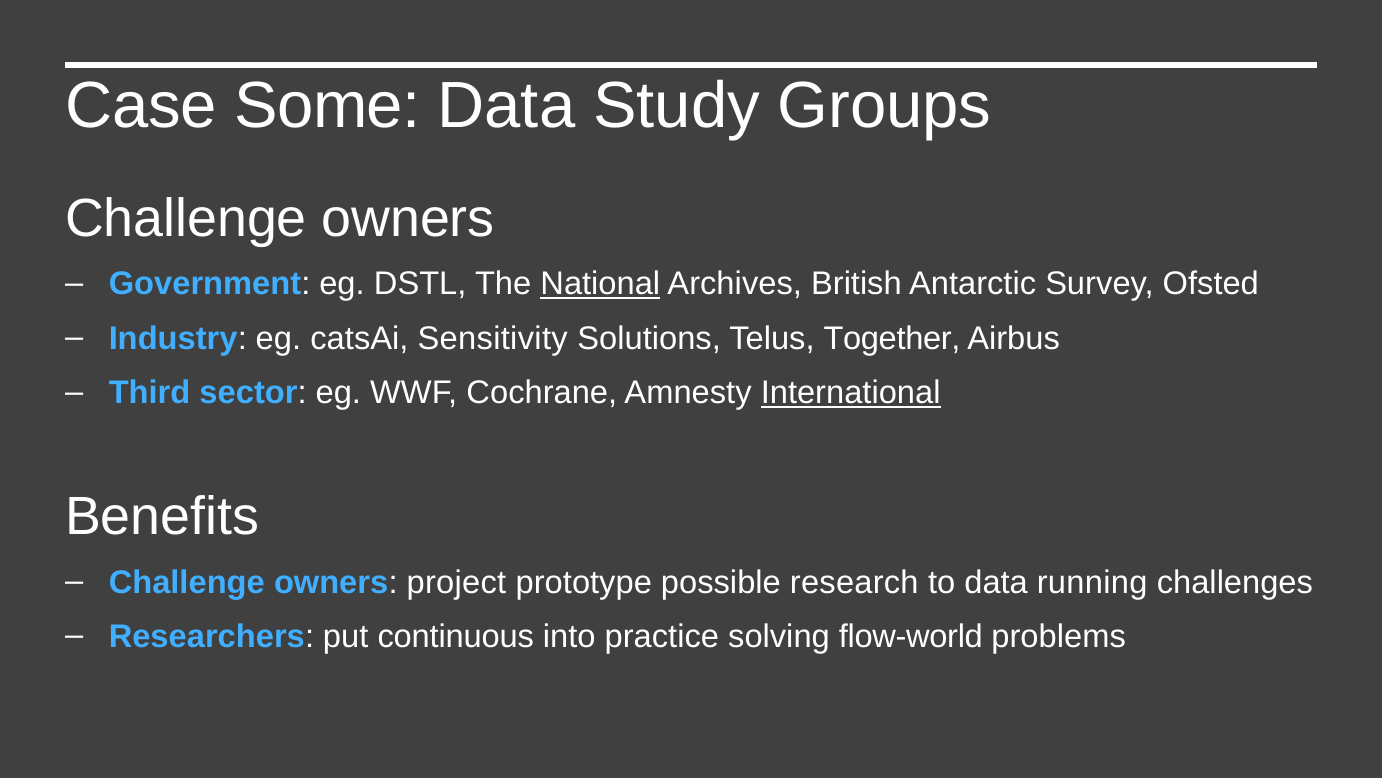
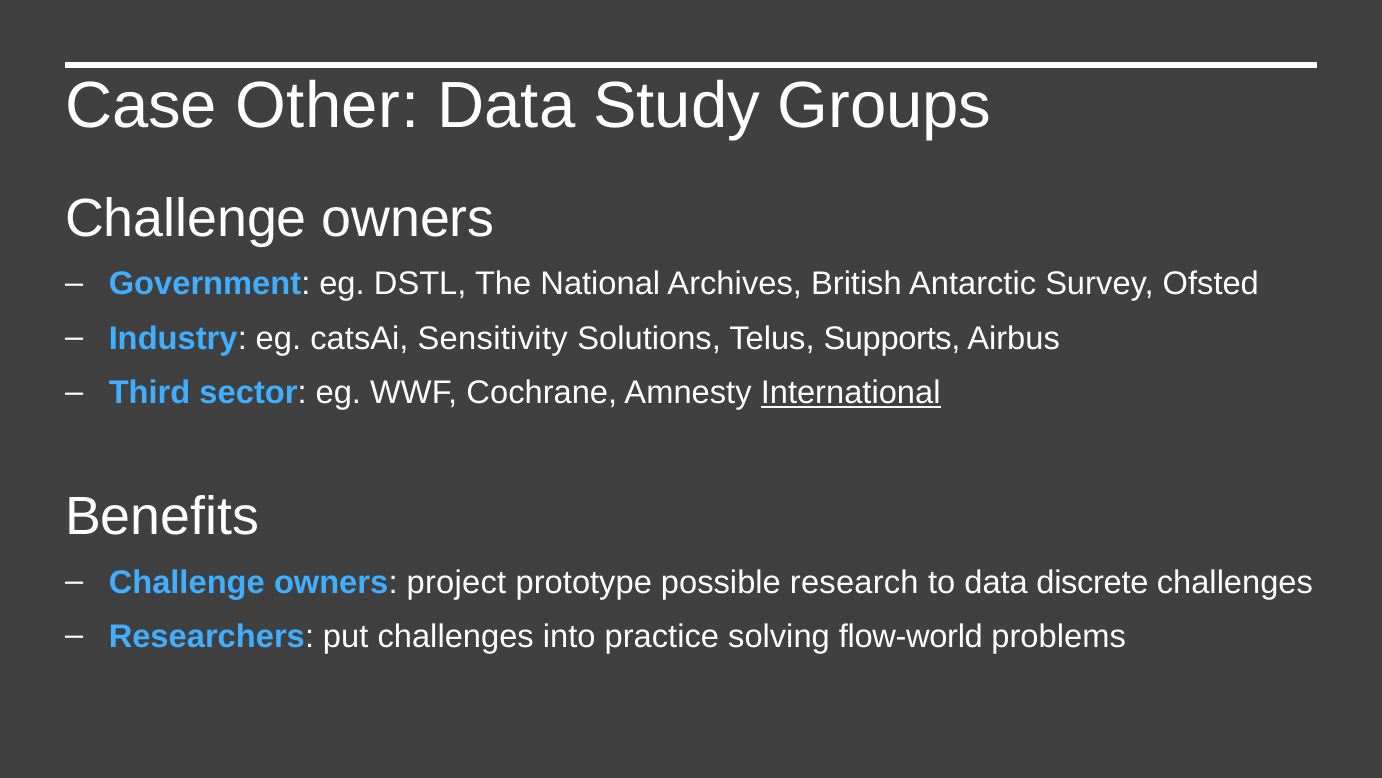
Some: Some -> Other
National underline: present -> none
Together: Together -> Supports
running: running -> discrete
put continuous: continuous -> challenges
